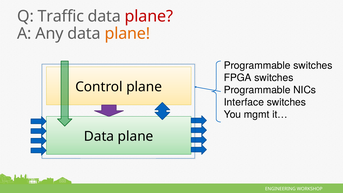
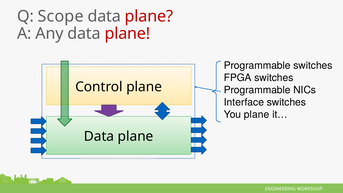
Traffic: Traffic -> Scope
plane at (127, 34) colour: orange -> red
You mgmt: mgmt -> plane
